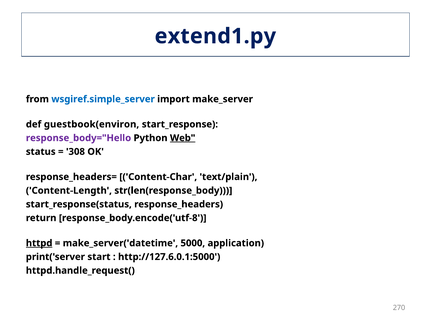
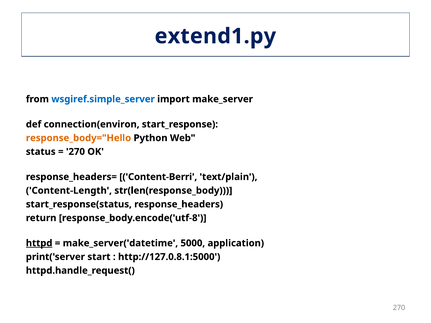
guestbook(environ: guestbook(environ -> connection(environ
response_body="Hello colour: purple -> orange
Web underline: present -> none
308 at (75, 152): 308 -> 270
Content-Char: Content-Char -> Content-Berri
http://127.6.0.1:5000: http://127.6.0.1:5000 -> http://127.0.8.1:5000
